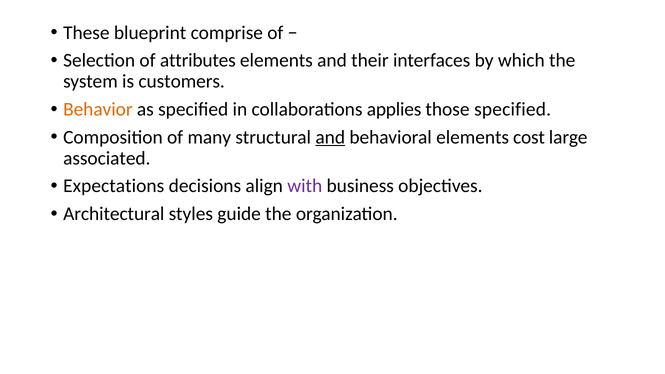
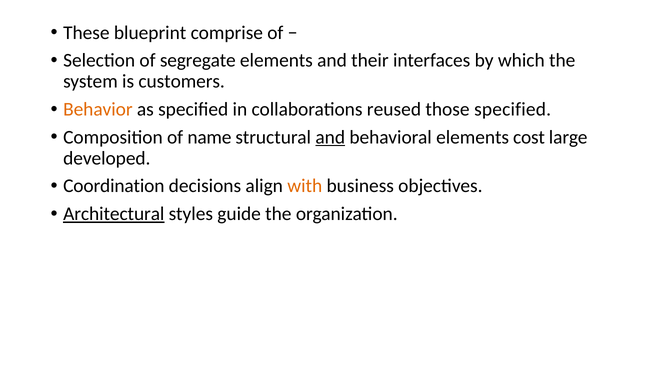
attributes: attributes -> segregate
applies: applies -> reused
many: many -> name
associated: associated -> developed
Expectations: Expectations -> Coordination
with colour: purple -> orange
Architectural underline: none -> present
